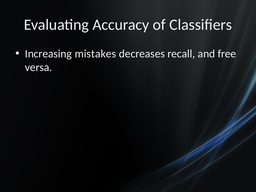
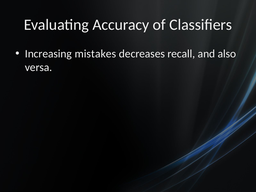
free: free -> also
